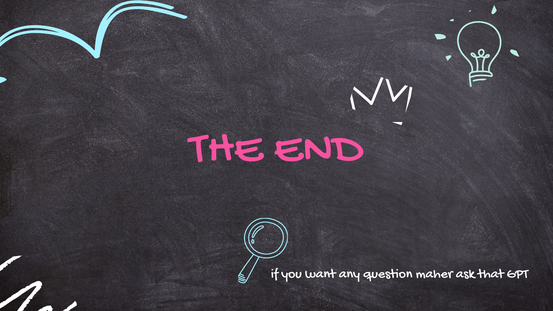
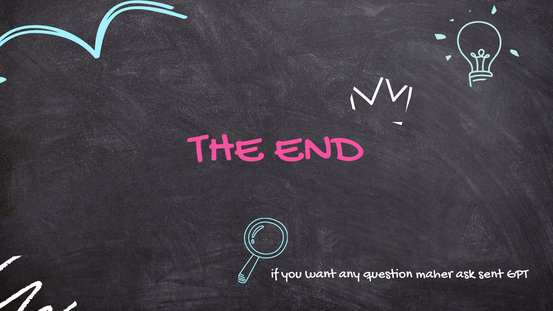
that: that -> sent
